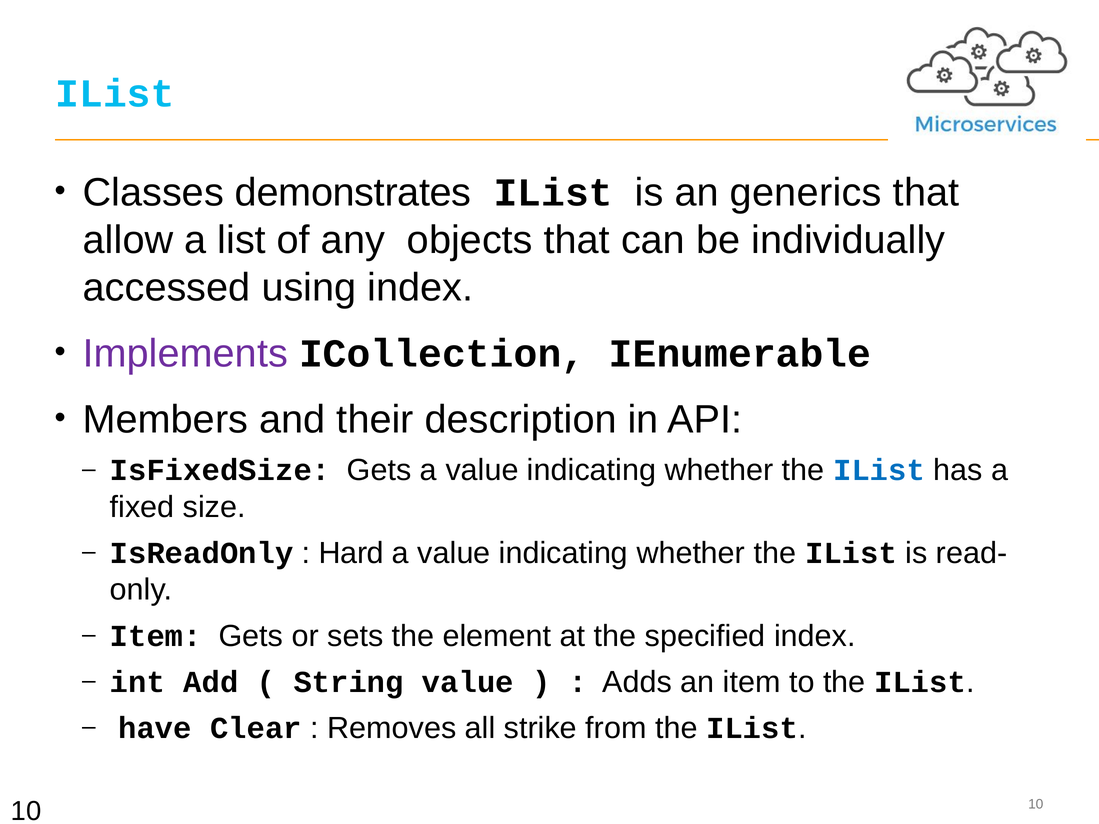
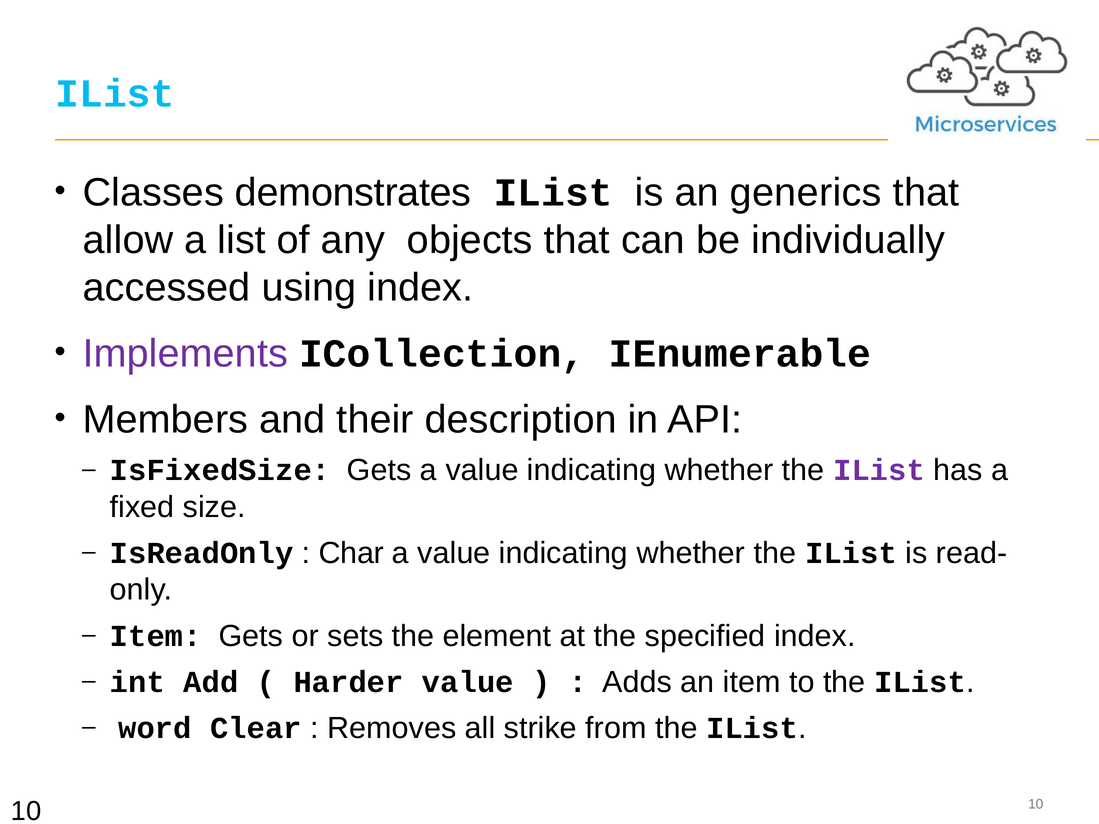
IList at (879, 471) colour: blue -> purple
Hard: Hard -> Char
String: String -> Harder
have: have -> word
